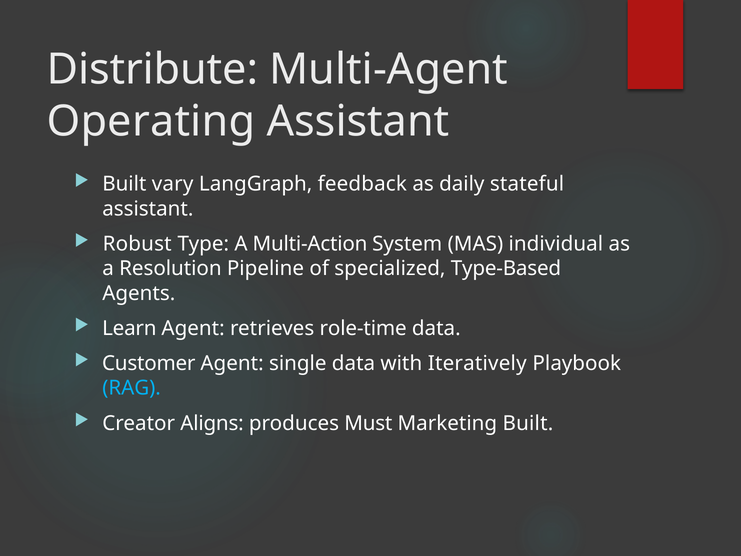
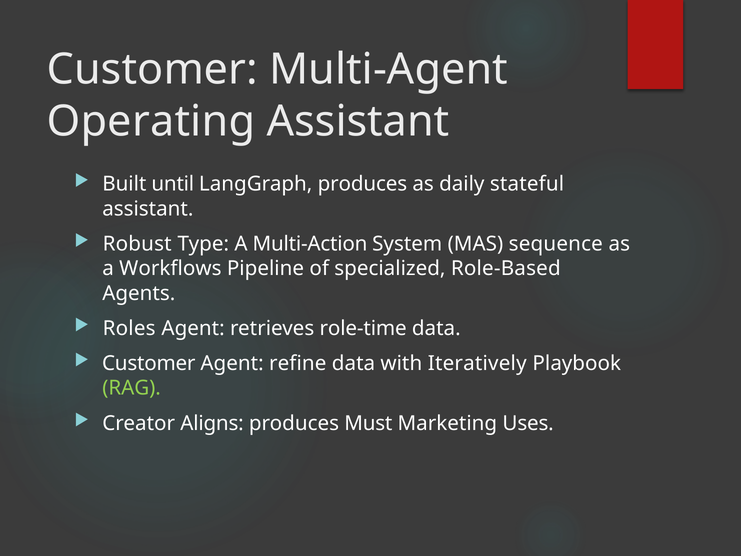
Distribute at (152, 69): Distribute -> Customer
vary: vary -> until
LangGraph feedback: feedback -> produces
individual: individual -> sequence
Resolution: Resolution -> Workflows
Type-Based: Type-Based -> Role-Based
Learn: Learn -> Roles
single: single -> refine
RAG colour: light blue -> light green
Marketing Built: Built -> Uses
